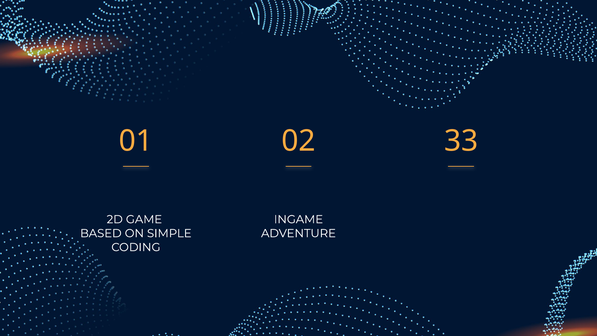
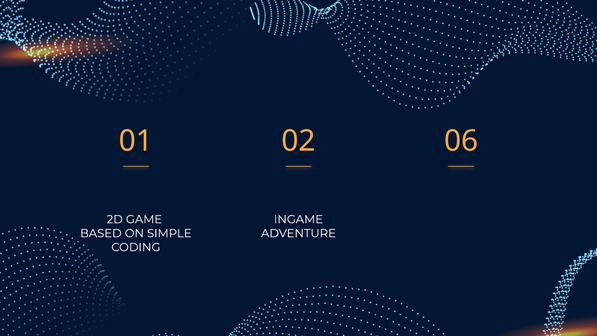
33: 33 -> 06
